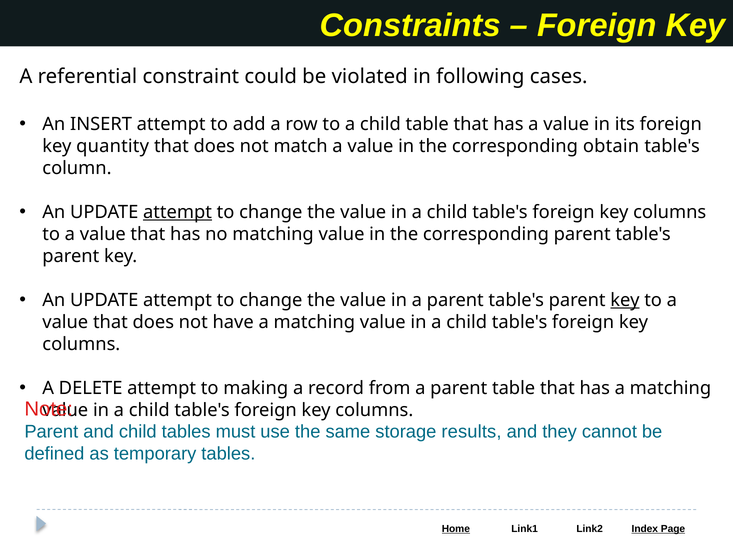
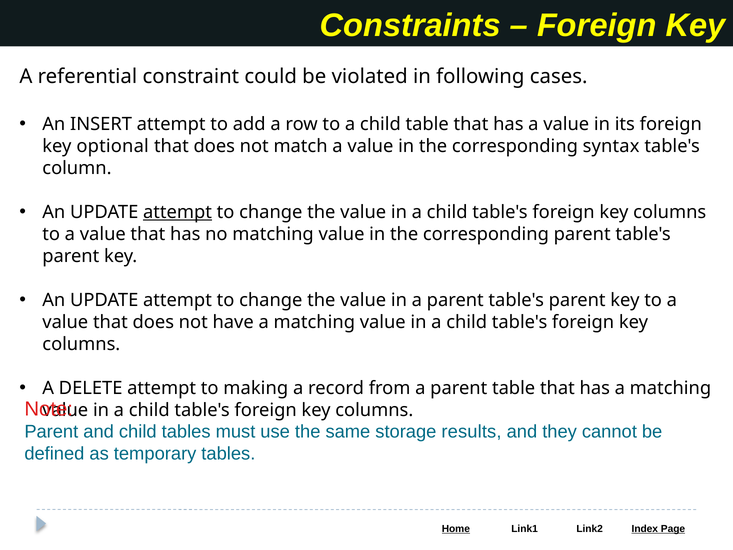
quantity: quantity -> optional
obtain: obtain -> syntax
key at (625, 300) underline: present -> none
